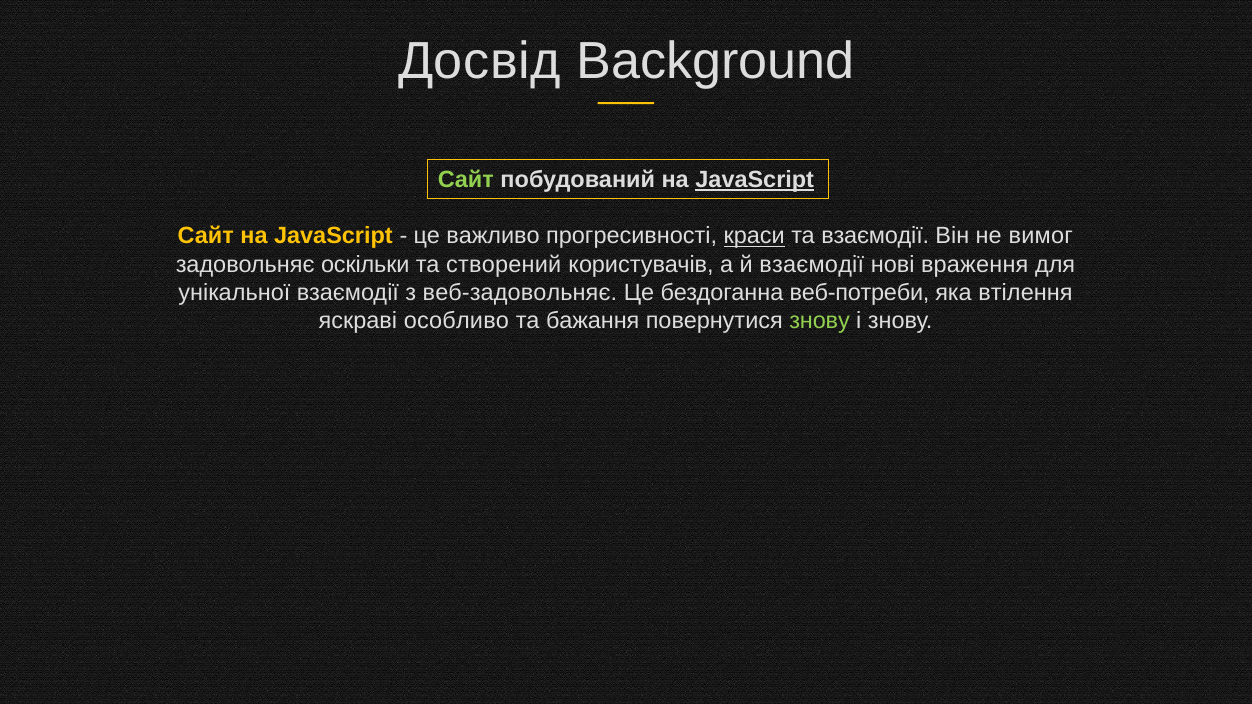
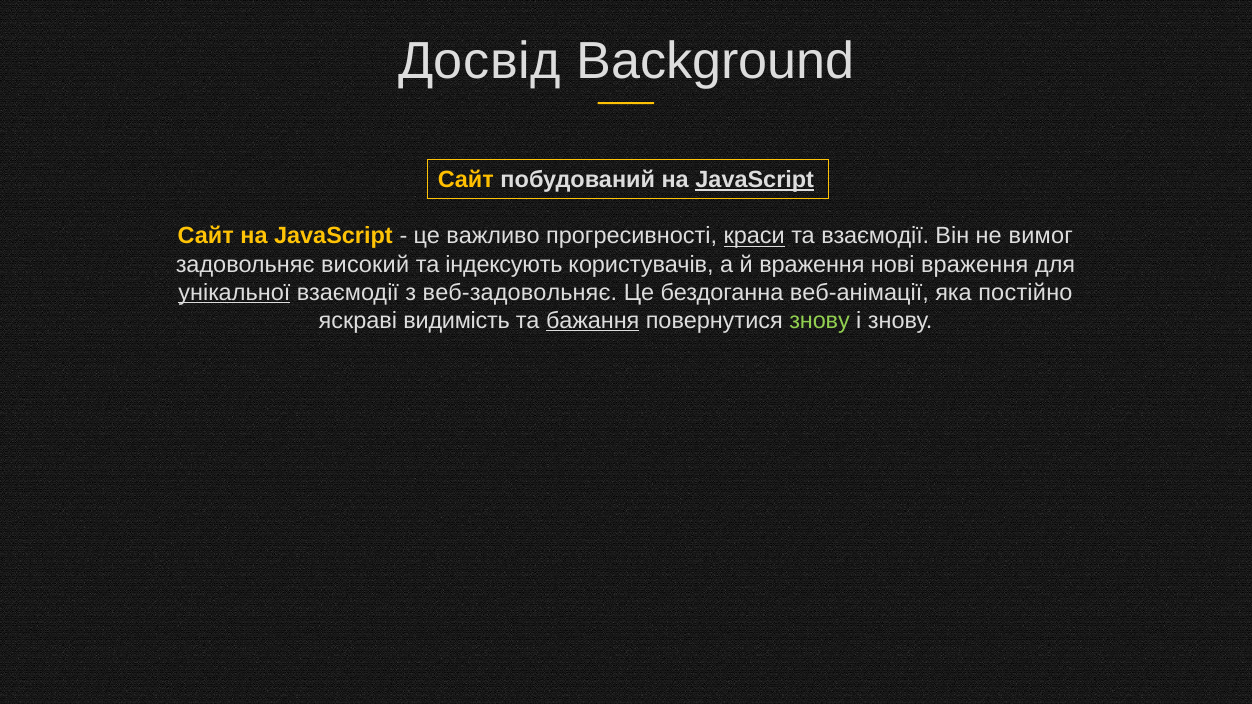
Сайт at (466, 180) colour: light green -> yellow
оскільки: оскільки -> високий
створений: створений -> індексують
й взаємодії: взаємодії -> враження
унікальної underline: none -> present
веб-потреби: веб-потреби -> веб-анімації
втілення: втілення -> постійно
особливо: особливо -> видимість
бажання underline: none -> present
